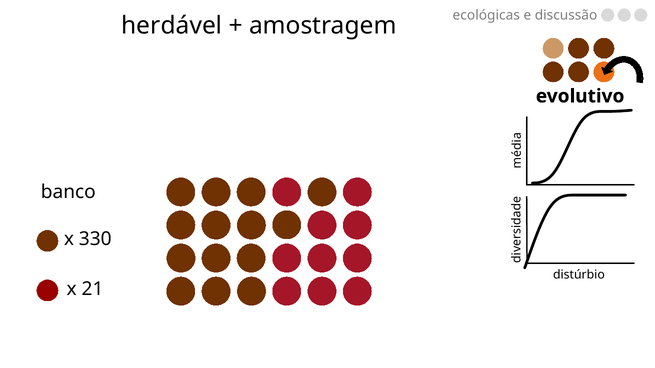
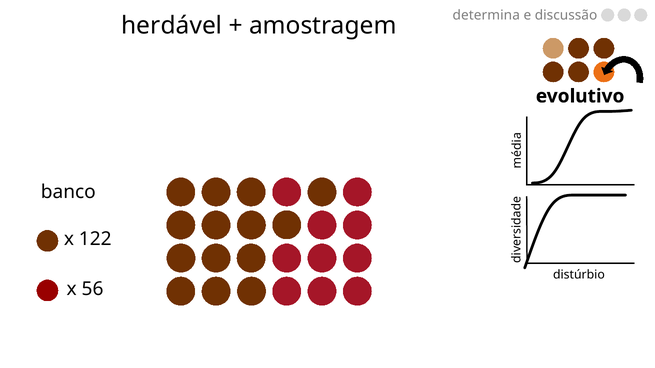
ecológicas: ecológicas -> determina
330: 330 -> 122
21: 21 -> 56
